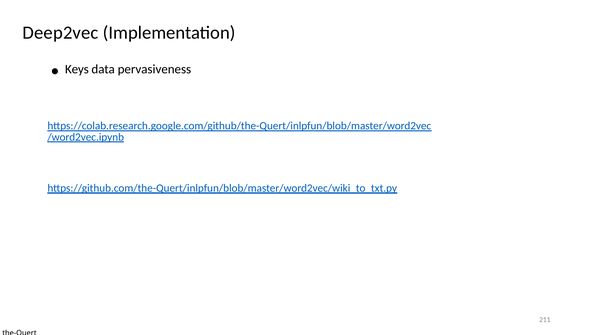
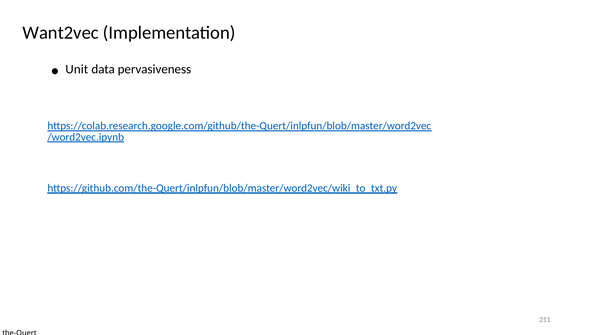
Deep2vec: Deep2vec -> Want2vec
Keys: Keys -> Unit
